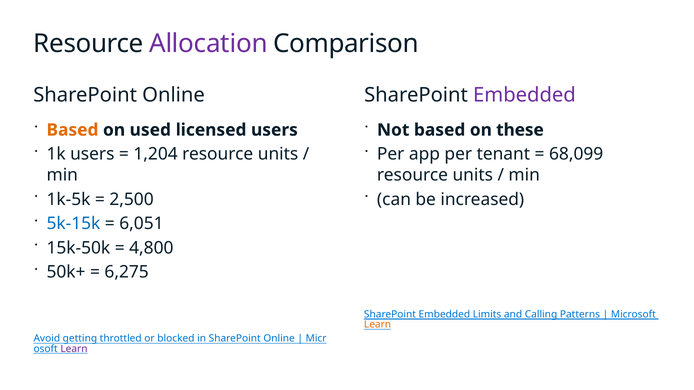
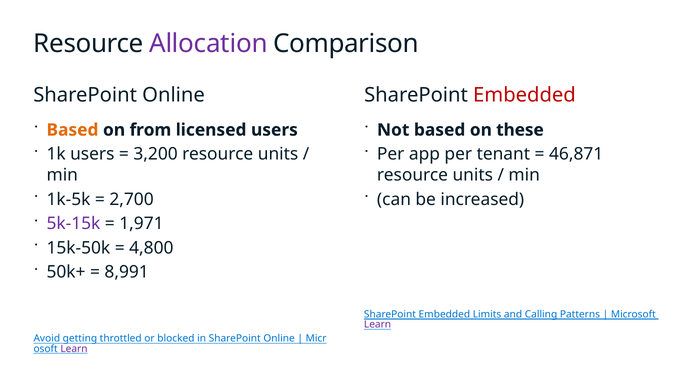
Embedded at (524, 95) colour: purple -> red
used: used -> from
1,204: 1,204 -> 3,200
68,099: 68,099 -> 46,871
2,500: 2,500 -> 2,700
5k-15k colour: blue -> purple
6,051: 6,051 -> 1,971
6,275: 6,275 -> 8,991
Learn at (378, 325) colour: orange -> purple
